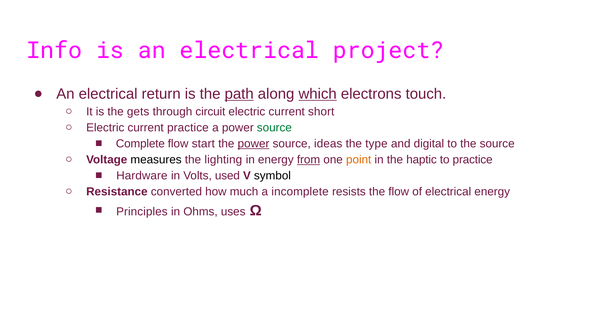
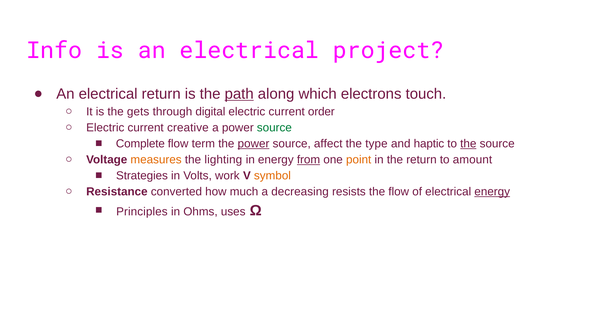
which underline: present -> none
circuit: circuit -> digital
short: short -> order
current practice: practice -> creative
start: start -> term
ideas: ideas -> affect
digital: digital -> haptic
the at (468, 144) underline: none -> present
measures colour: black -> orange
the haptic: haptic -> return
to practice: practice -> amount
Hardware: Hardware -> Strategies
used: used -> work
symbol colour: black -> orange
incomplete: incomplete -> decreasing
energy at (492, 192) underline: none -> present
